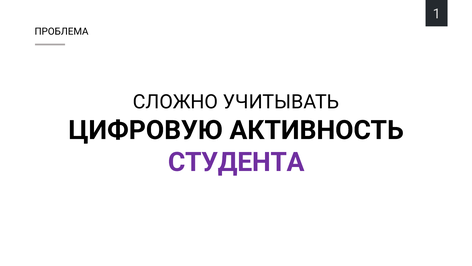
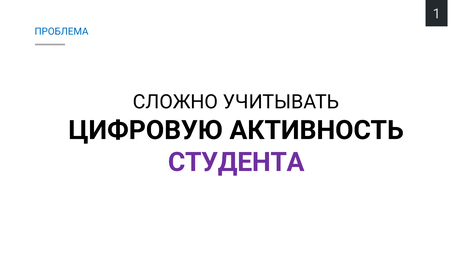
ПРОБЛЕМА colour: black -> blue
